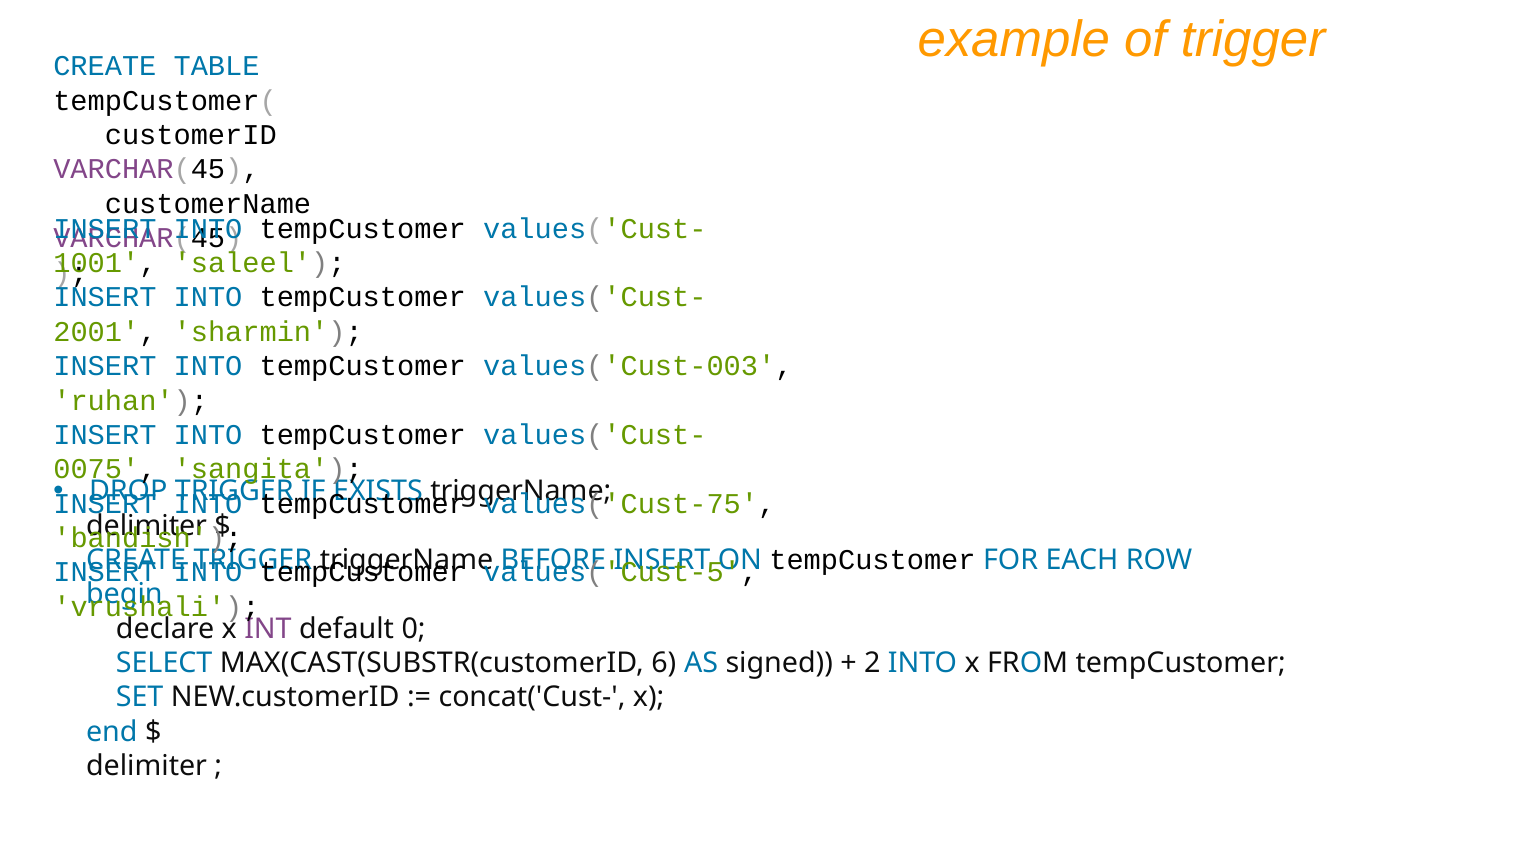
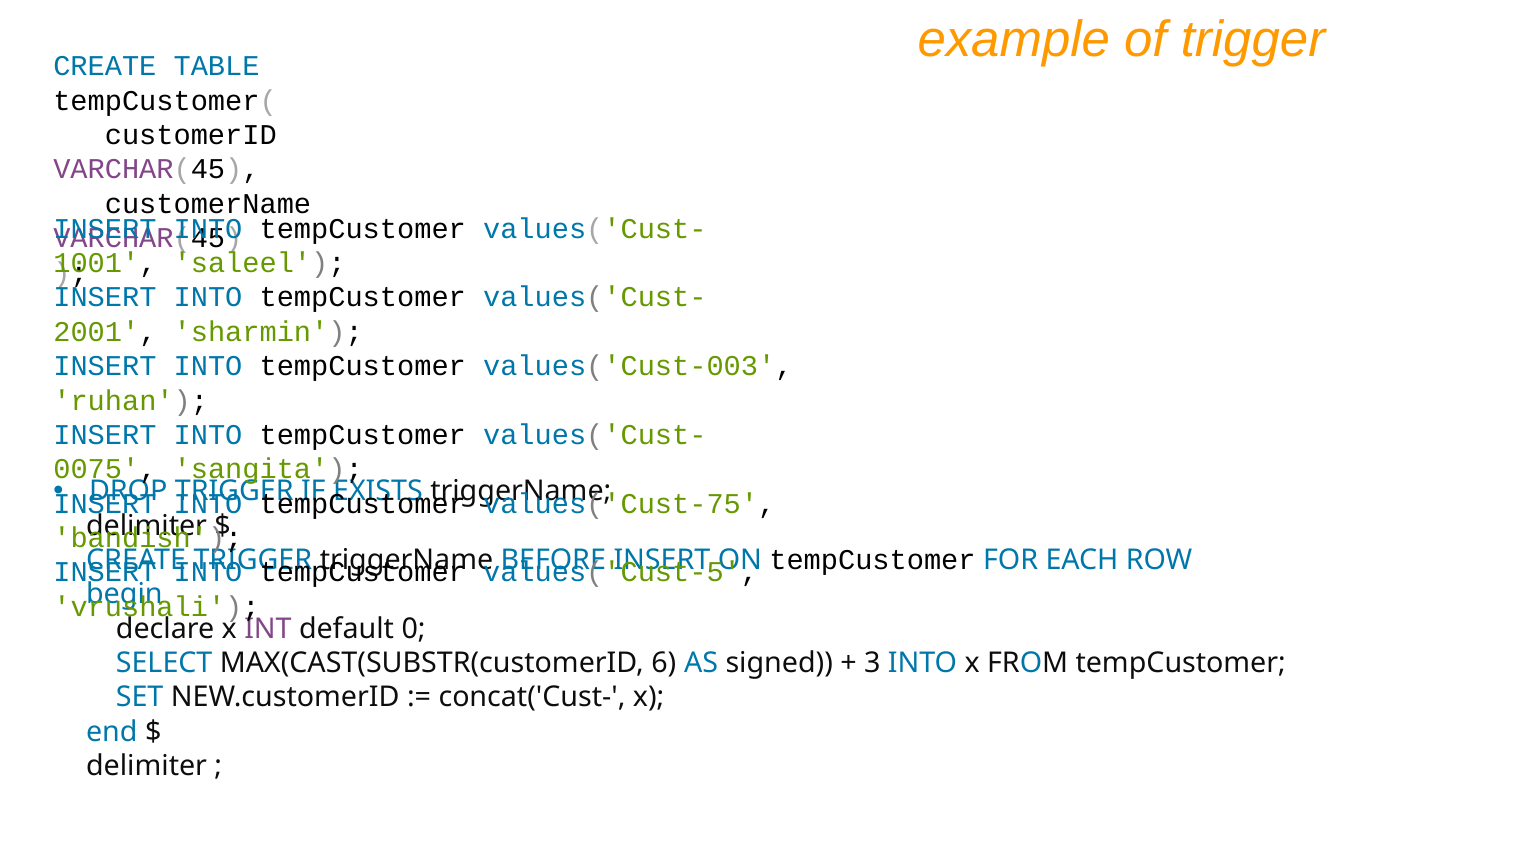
2: 2 -> 3
